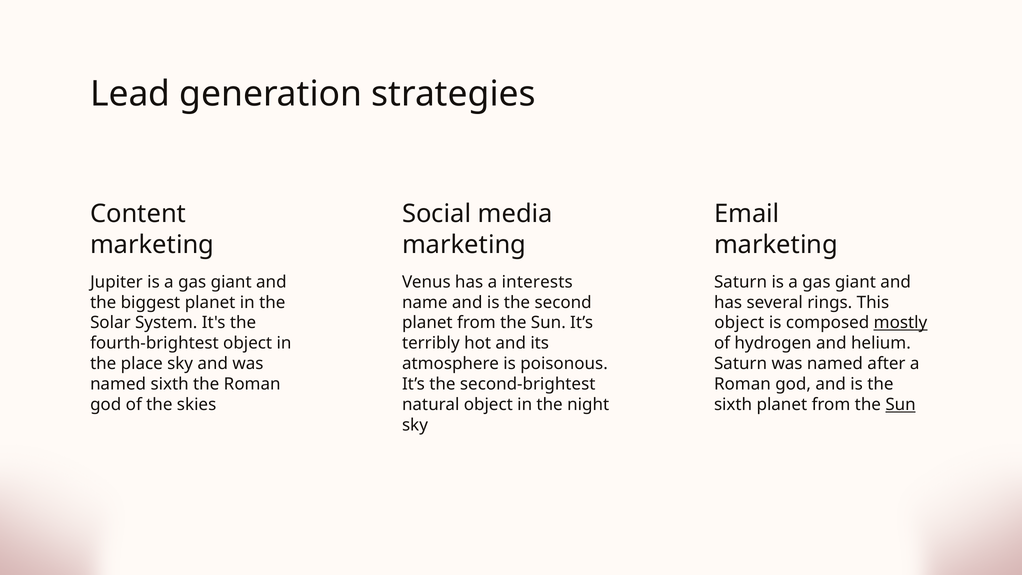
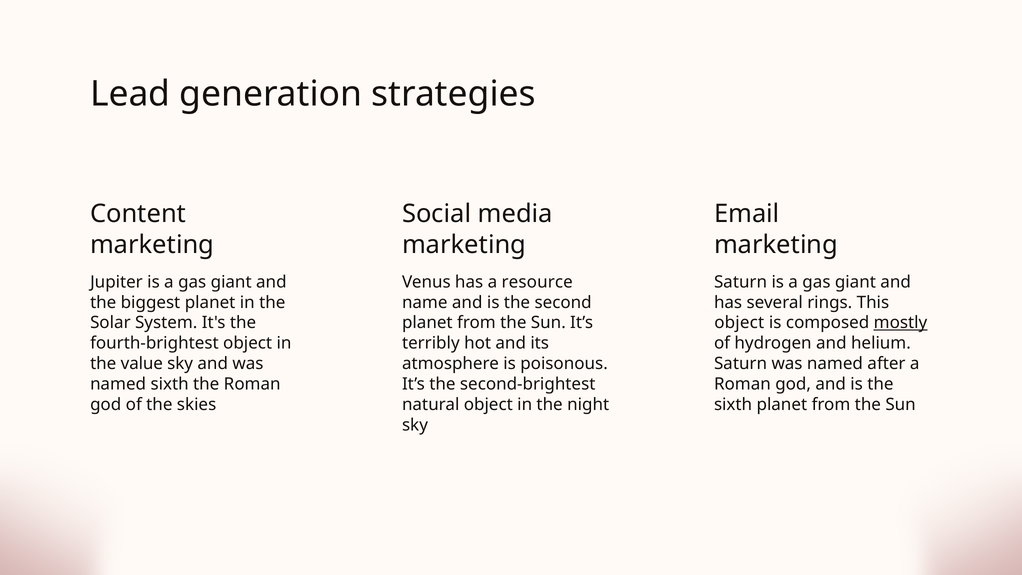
interests: interests -> resource
place: place -> value
Sun at (901, 405) underline: present -> none
